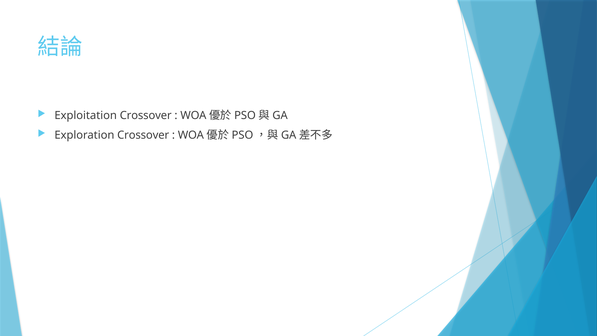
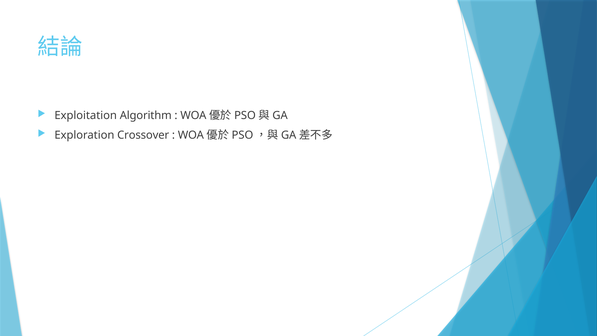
Exploitation Crossover: Crossover -> Algorithm
